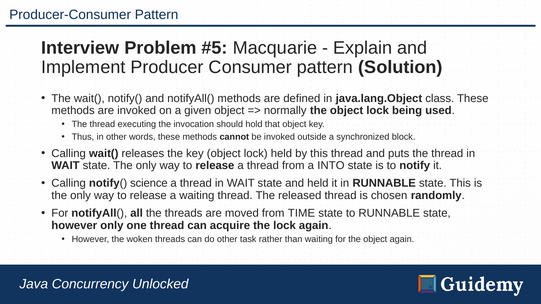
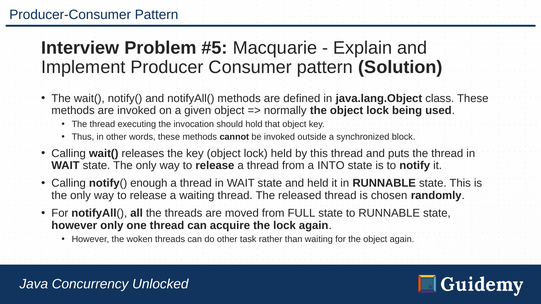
science: science -> enough
TIME: TIME -> FULL
